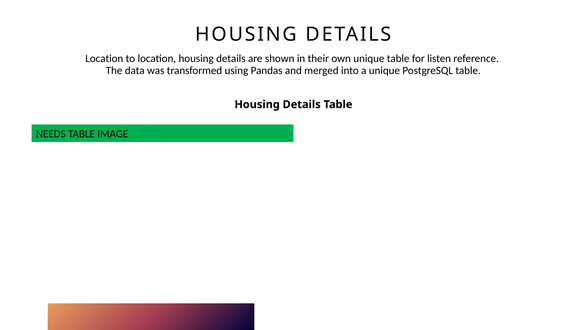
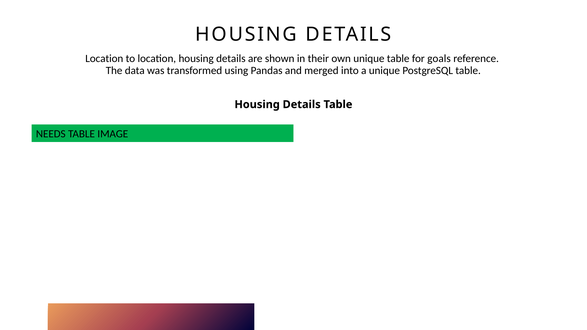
listen: listen -> goals
